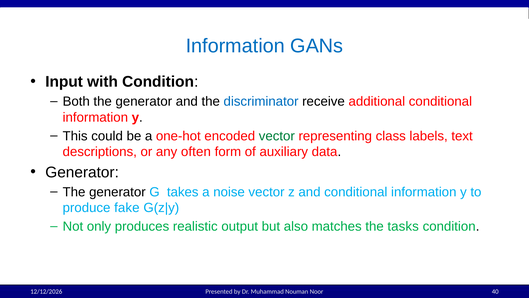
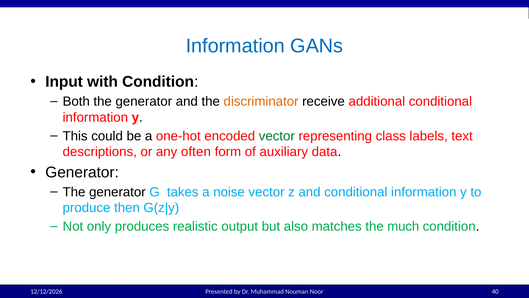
discriminator colour: blue -> orange
fake: fake -> then
tasks: tasks -> much
